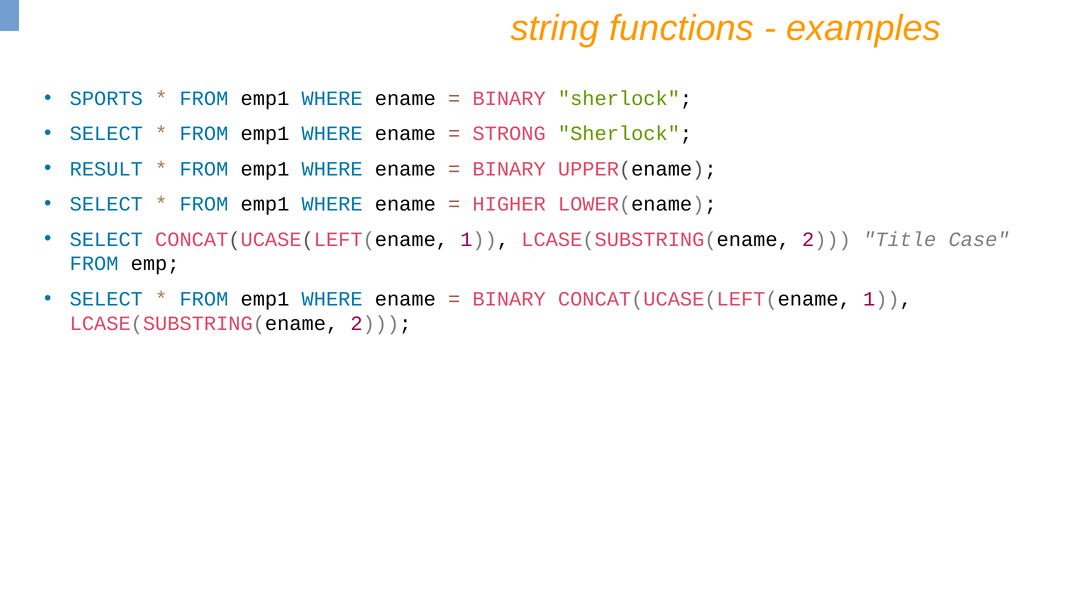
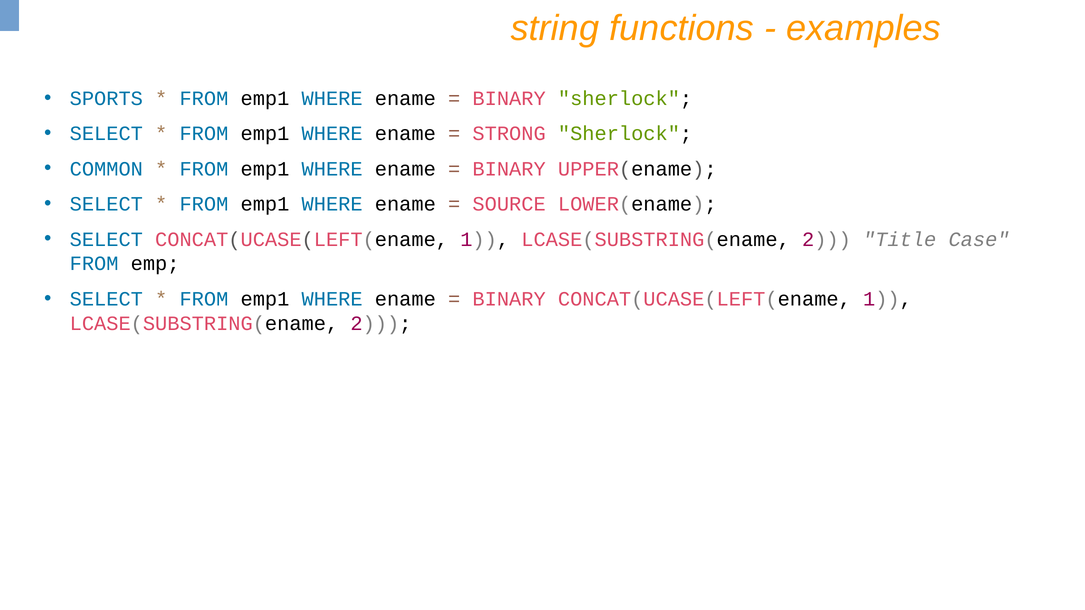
RESULT: RESULT -> COMMON
HIGHER: HIGHER -> SOURCE
